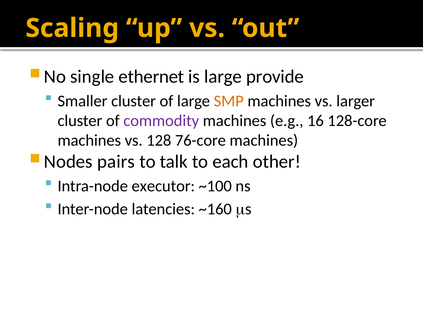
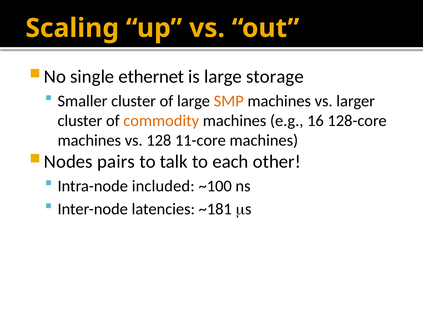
provide: provide -> storage
commodity colour: purple -> orange
76-core: 76-core -> 11-core
executor: executor -> included
~160: ~160 -> ~181
